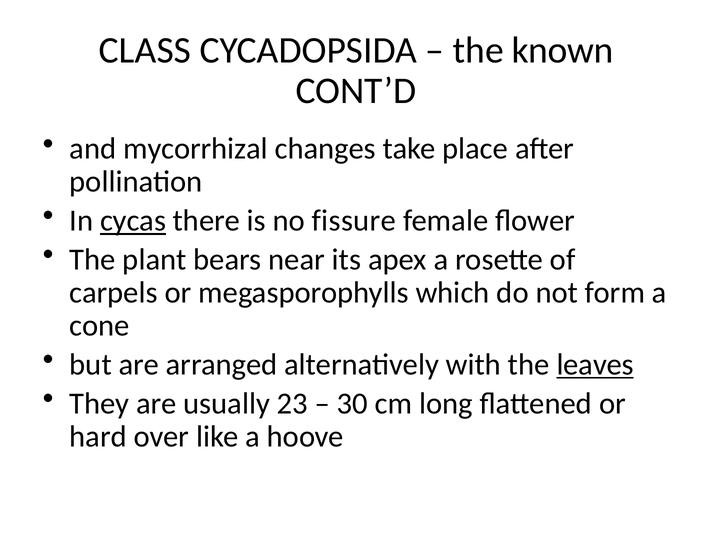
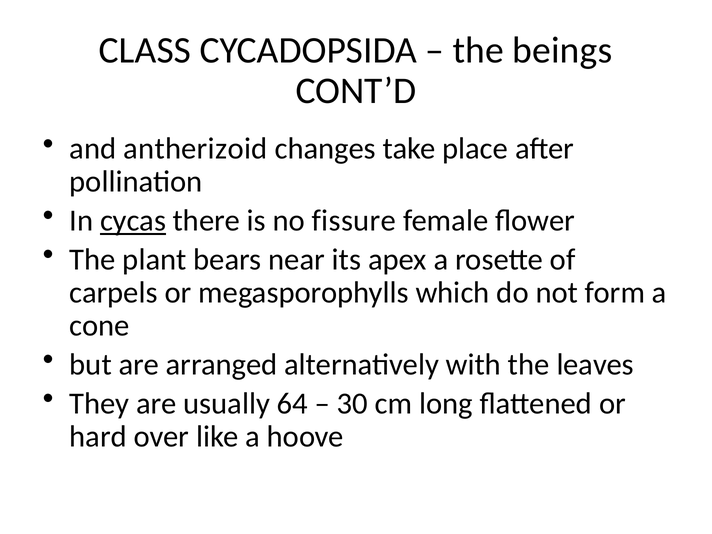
known: known -> beings
mycorrhizal: mycorrhizal -> antherizoid
leaves underline: present -> none
23: 23 -> 64
